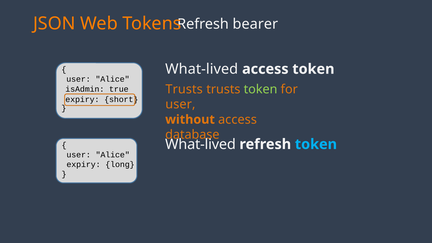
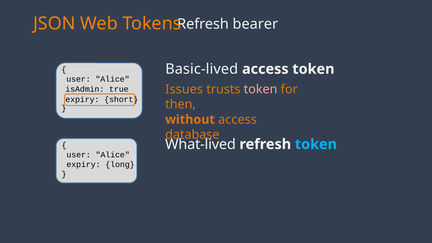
What-lived at (202, 69): What-lived -> Basic-lived
Trusts at (184, 89): Trusts -> Issues
token at (261, 89) colour: light green -> pink
user at (180, 104): user -> then
